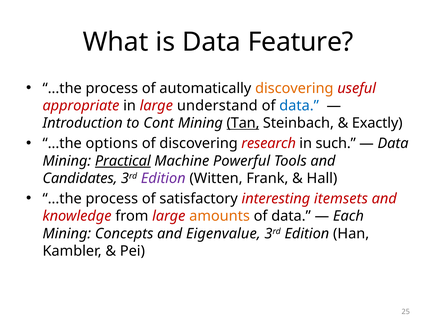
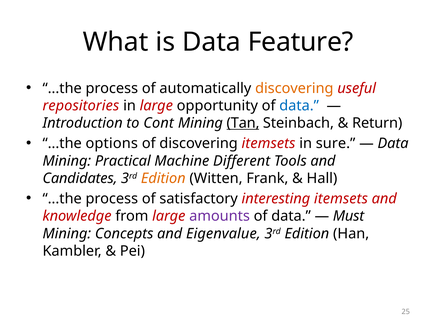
appropriate: appropriate -> repositories
understand: understand -> opportunity
Exactly: Exactly -> Return
discovering research: research -> itemsets
such: such -> sure
Practical underline: present -> none
Powerful: Powerful -> Different
Edition at (163, 178) colour: purple -> orange
amounts colour: orange -> purple
Each: Each -> Must
